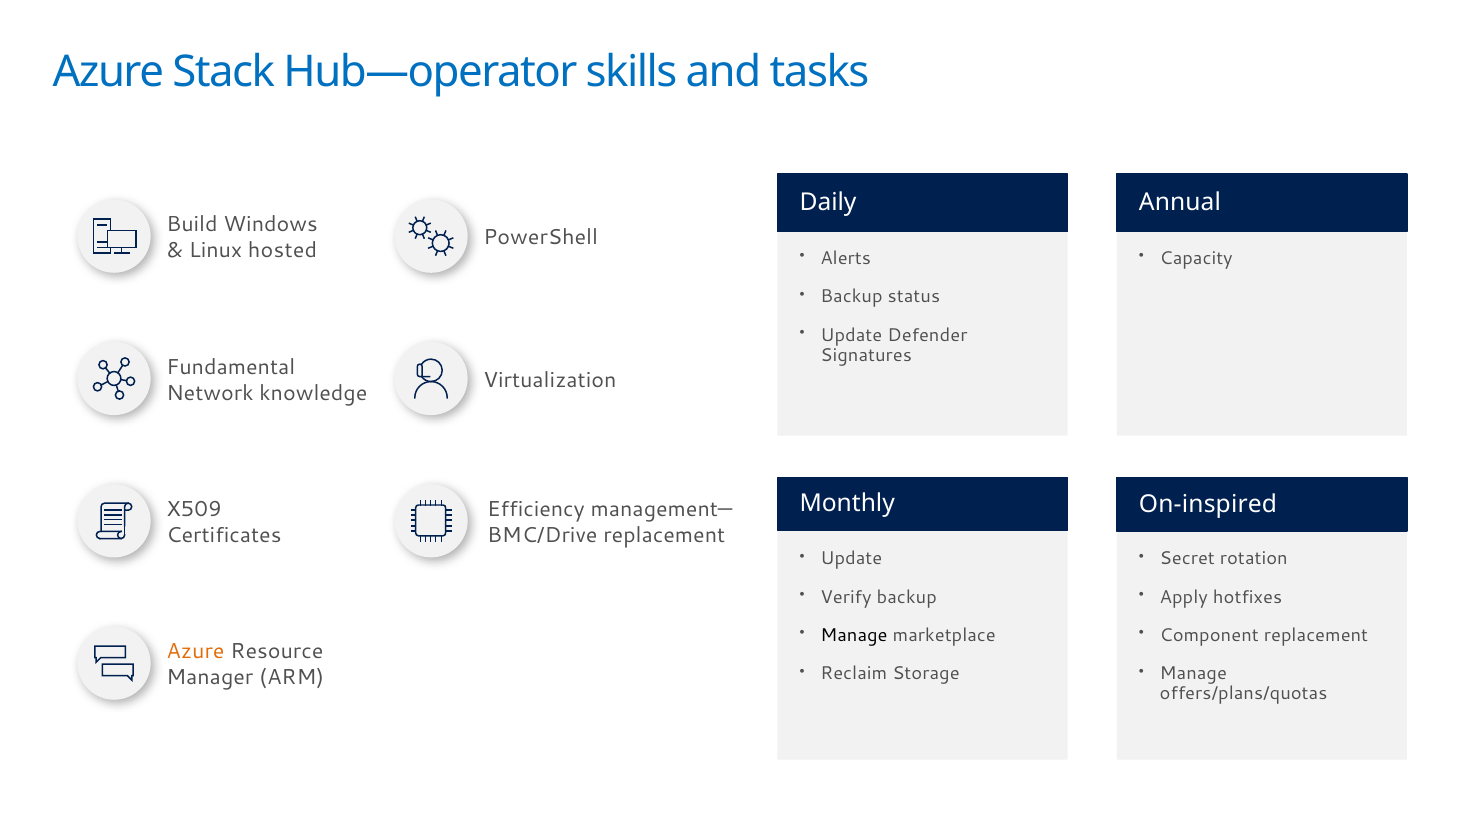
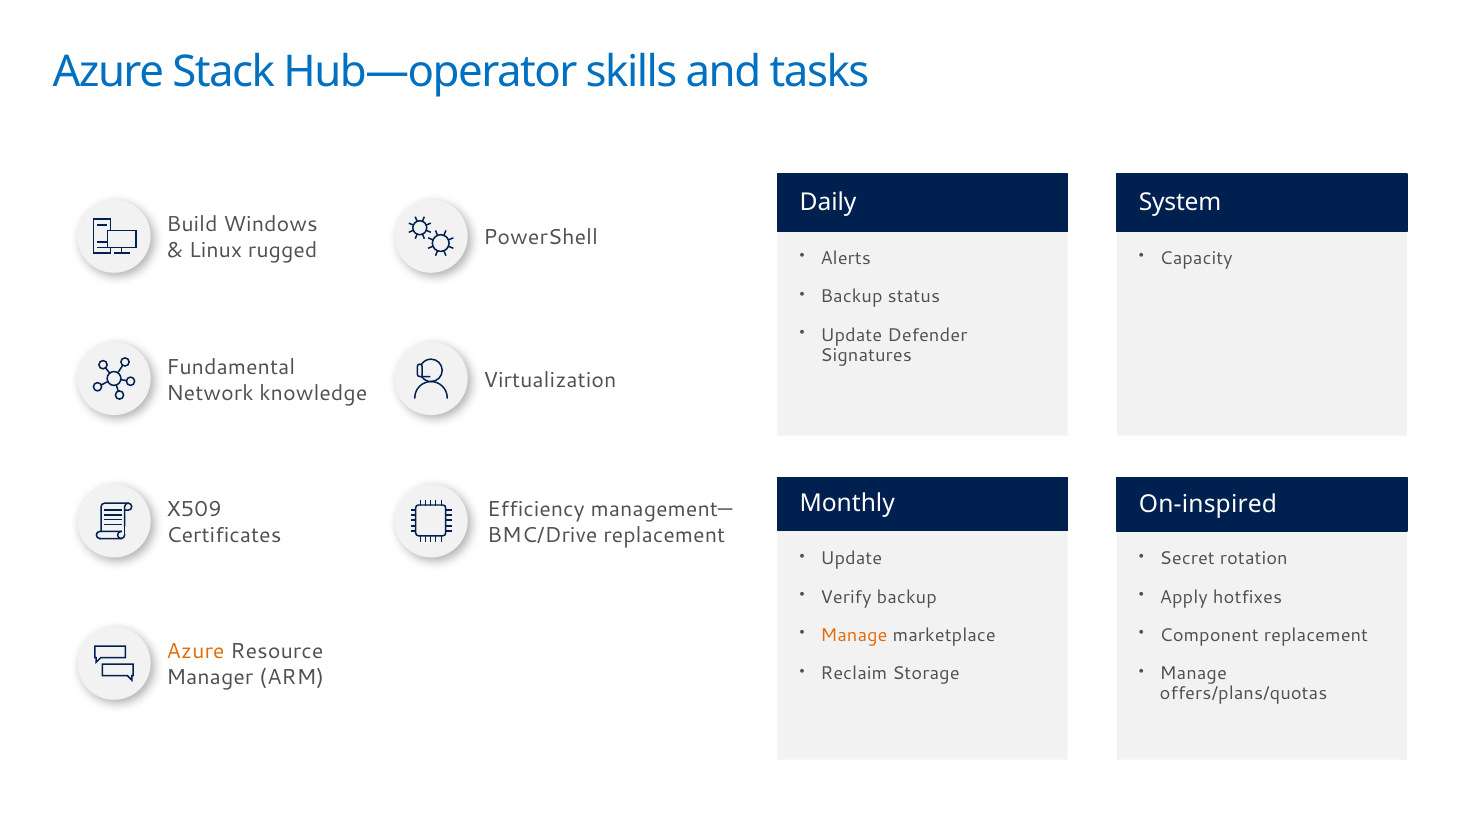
Annual: Annual -> System
hosted: hosted -> rugged
Manage at (854, 636) colour: black -> orange
